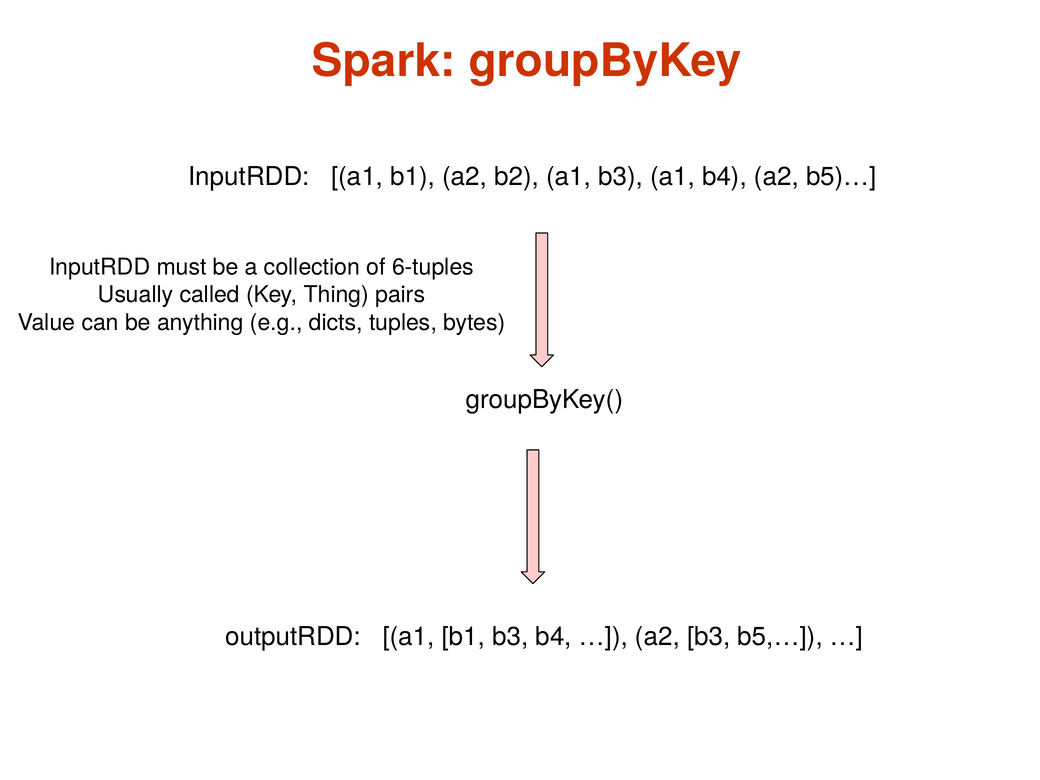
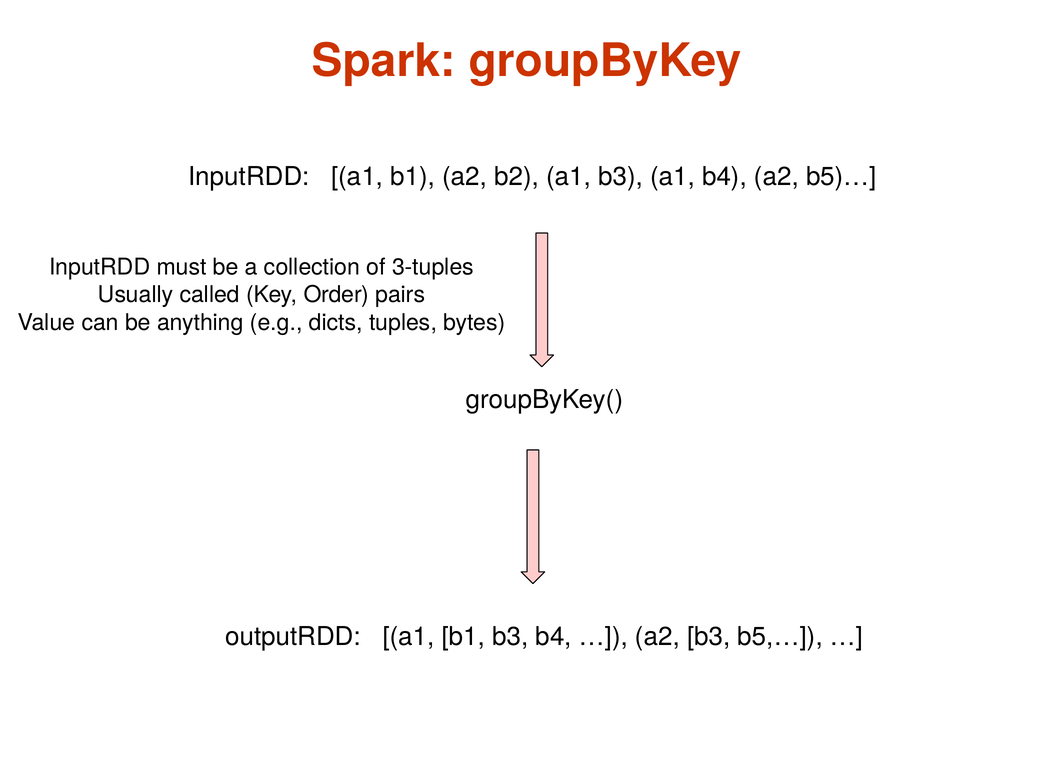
6-tuples: 6-tuples -> 3-tuples
Thing: Thing -> Order
